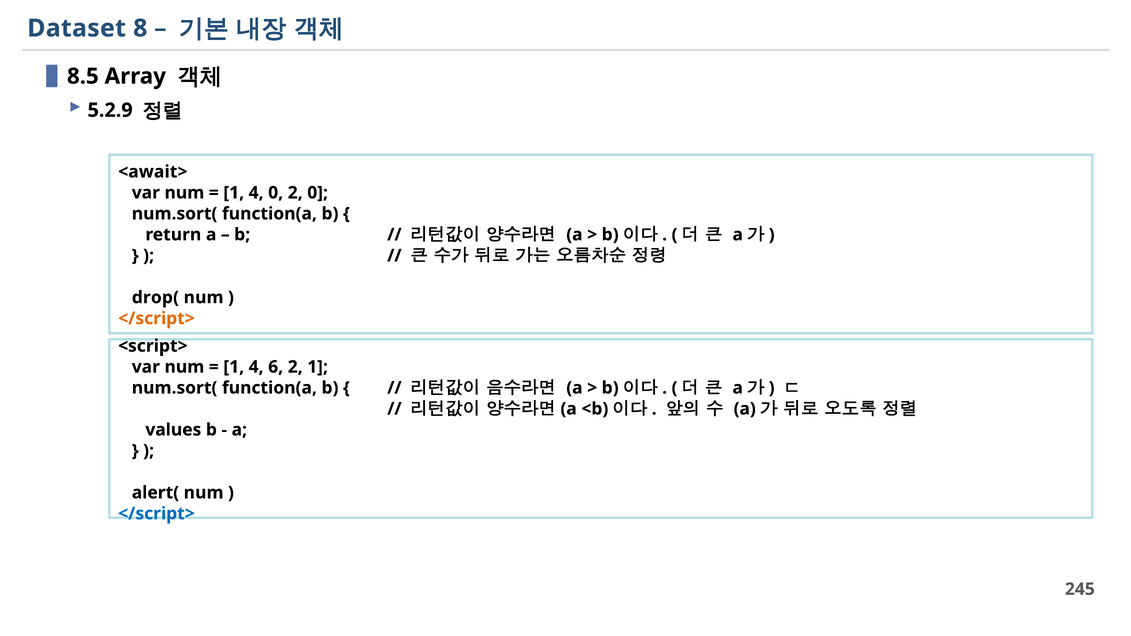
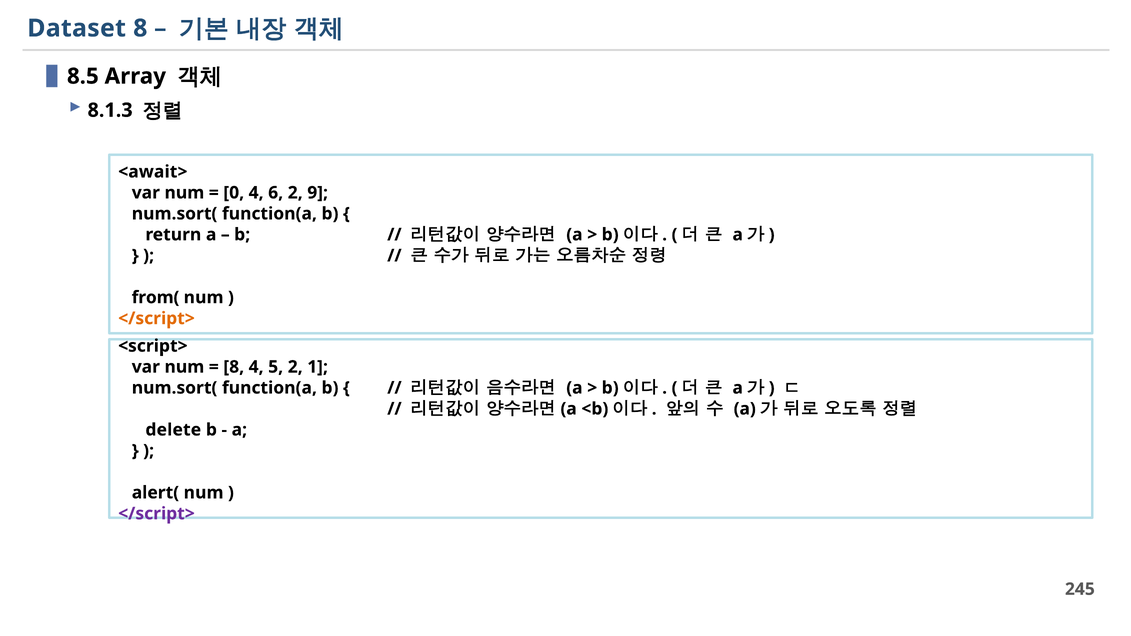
5.2.9: 5.2.9 -> 8.1.3
1 at (234, 193): 1 -> 0
4 0: 0 -> 6
2 0: 0 -> 9
drop(: drop( -> from(
1 at (234, 367): 1 -> 8
6: 6 -> 5
values: values -> delete
</script> at (156, 514) colour: blue -> purple
